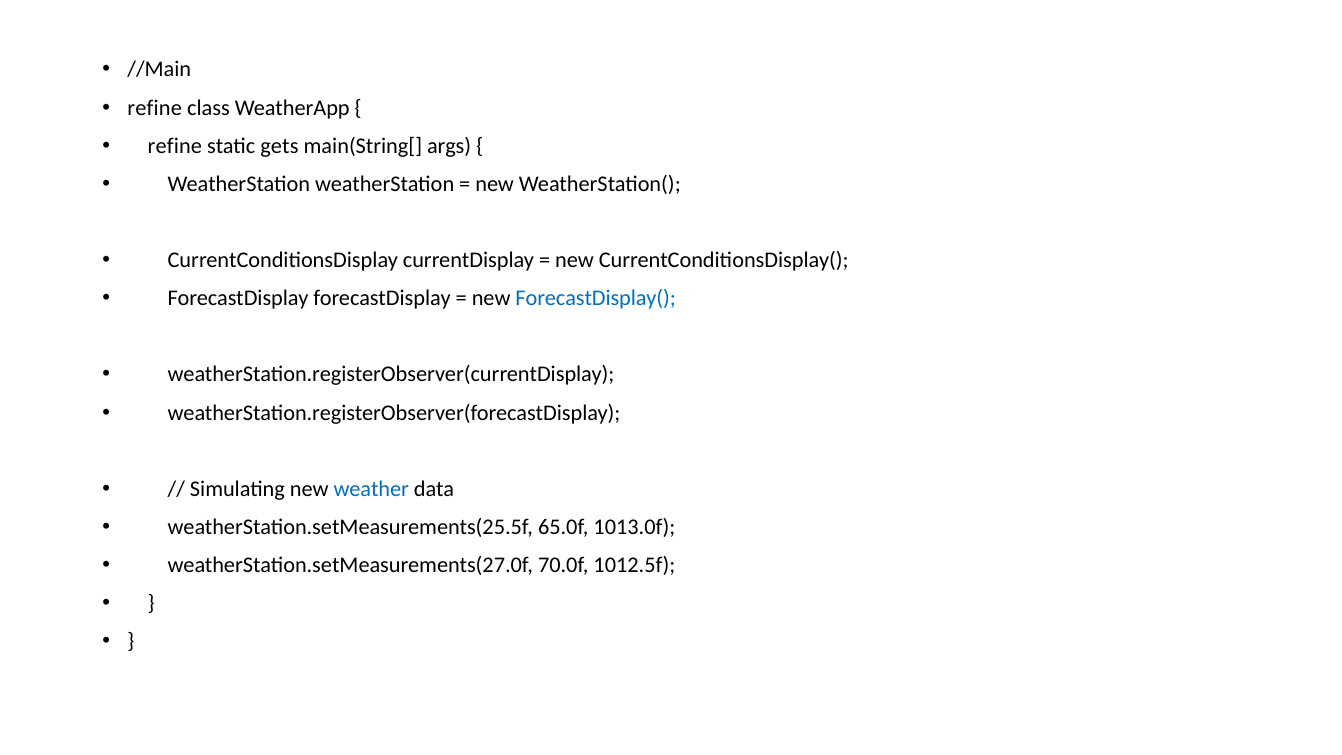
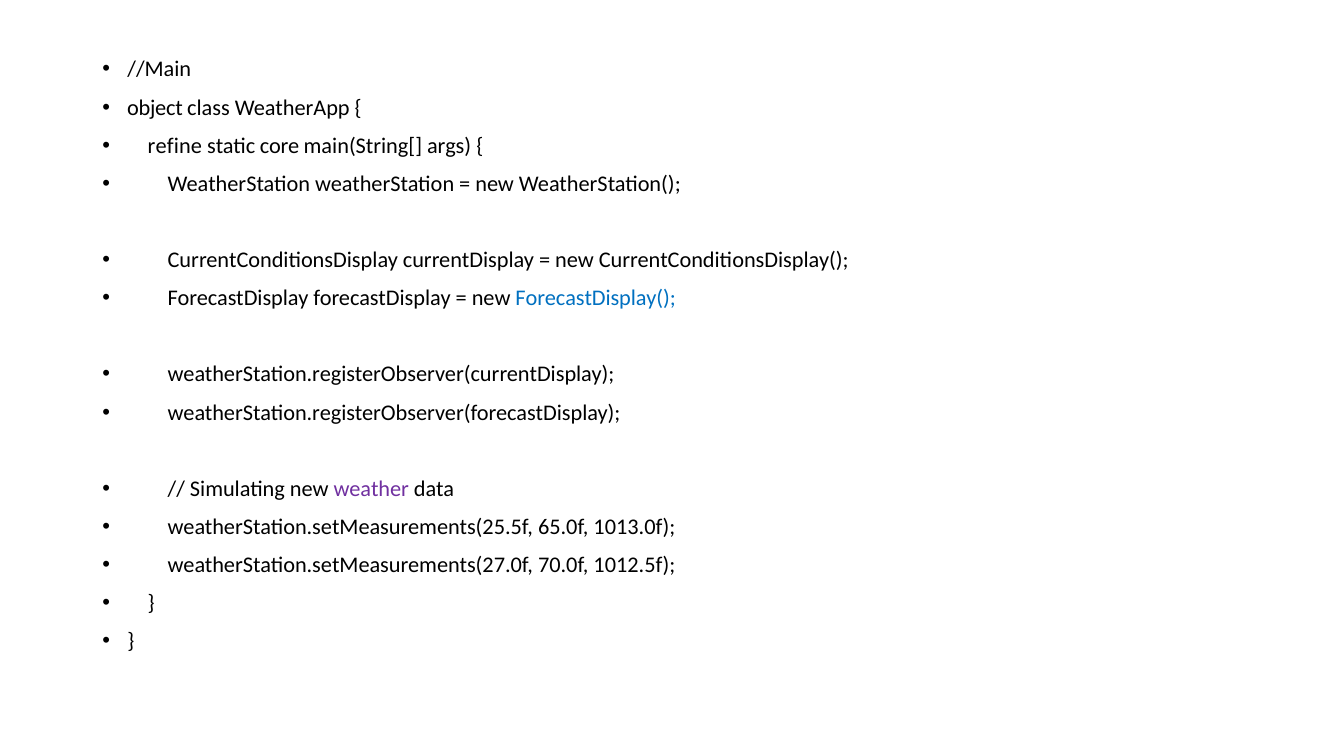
refine at (155, 108): refine -> object
gets: gets -> core
weather colour: blue -> purple
